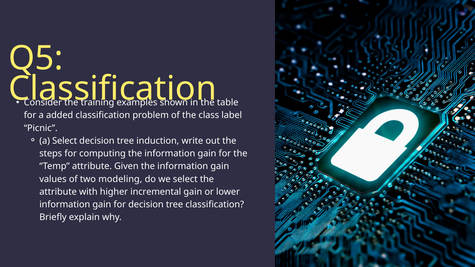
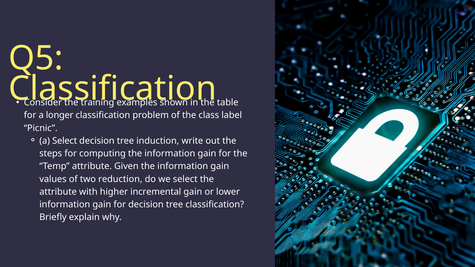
added: added -> longer
modeling: modeling -> reduction
